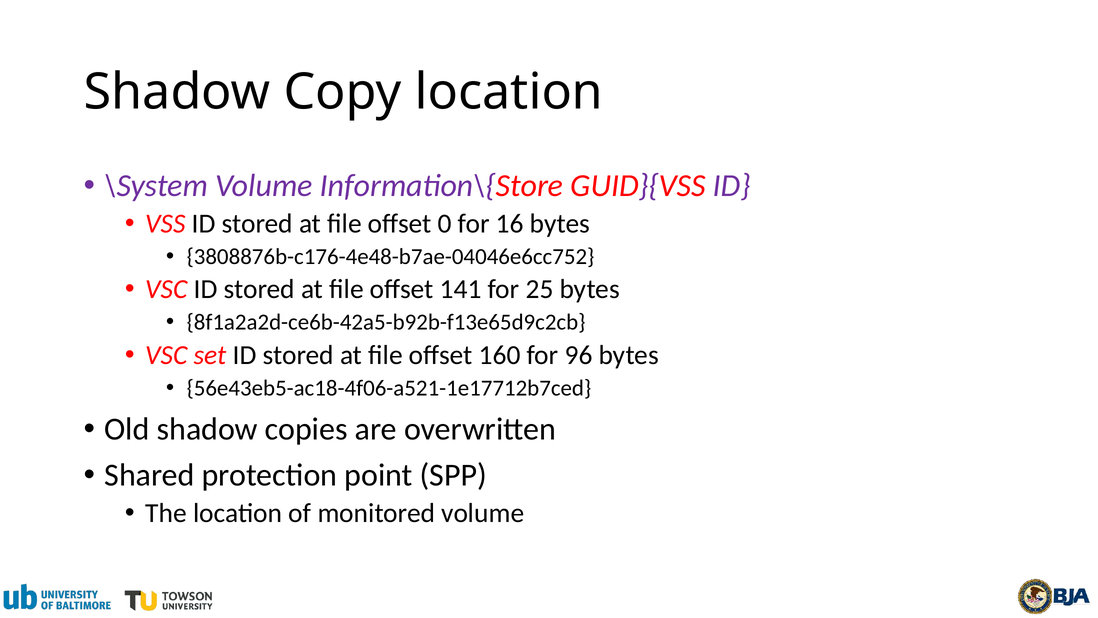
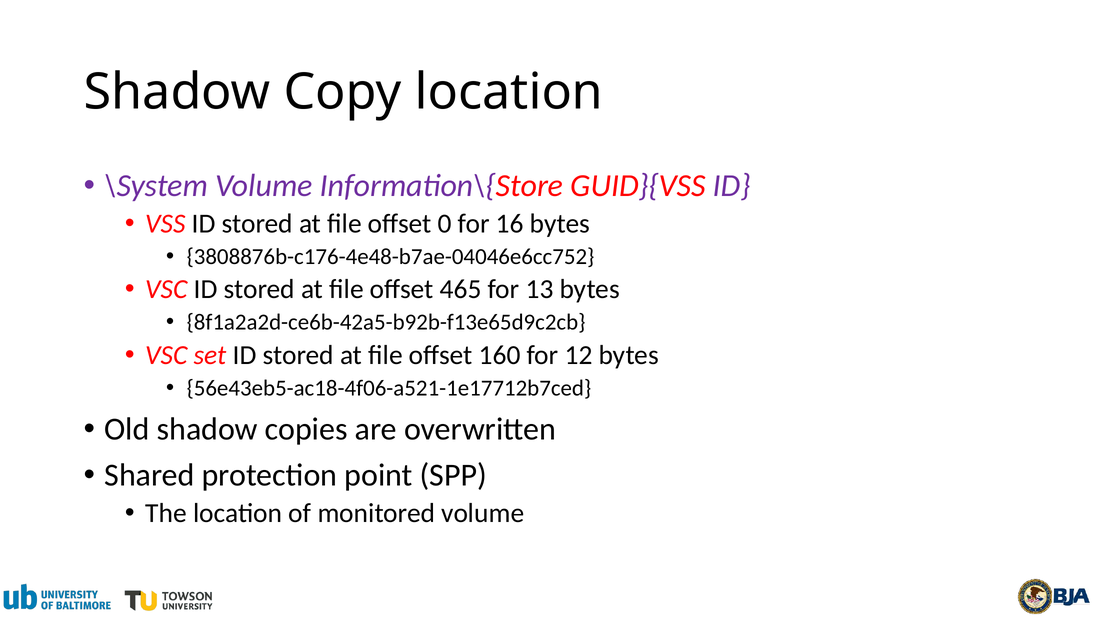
141: 141 -> 465
25: 25 -> 13
96: 96 -> 12
